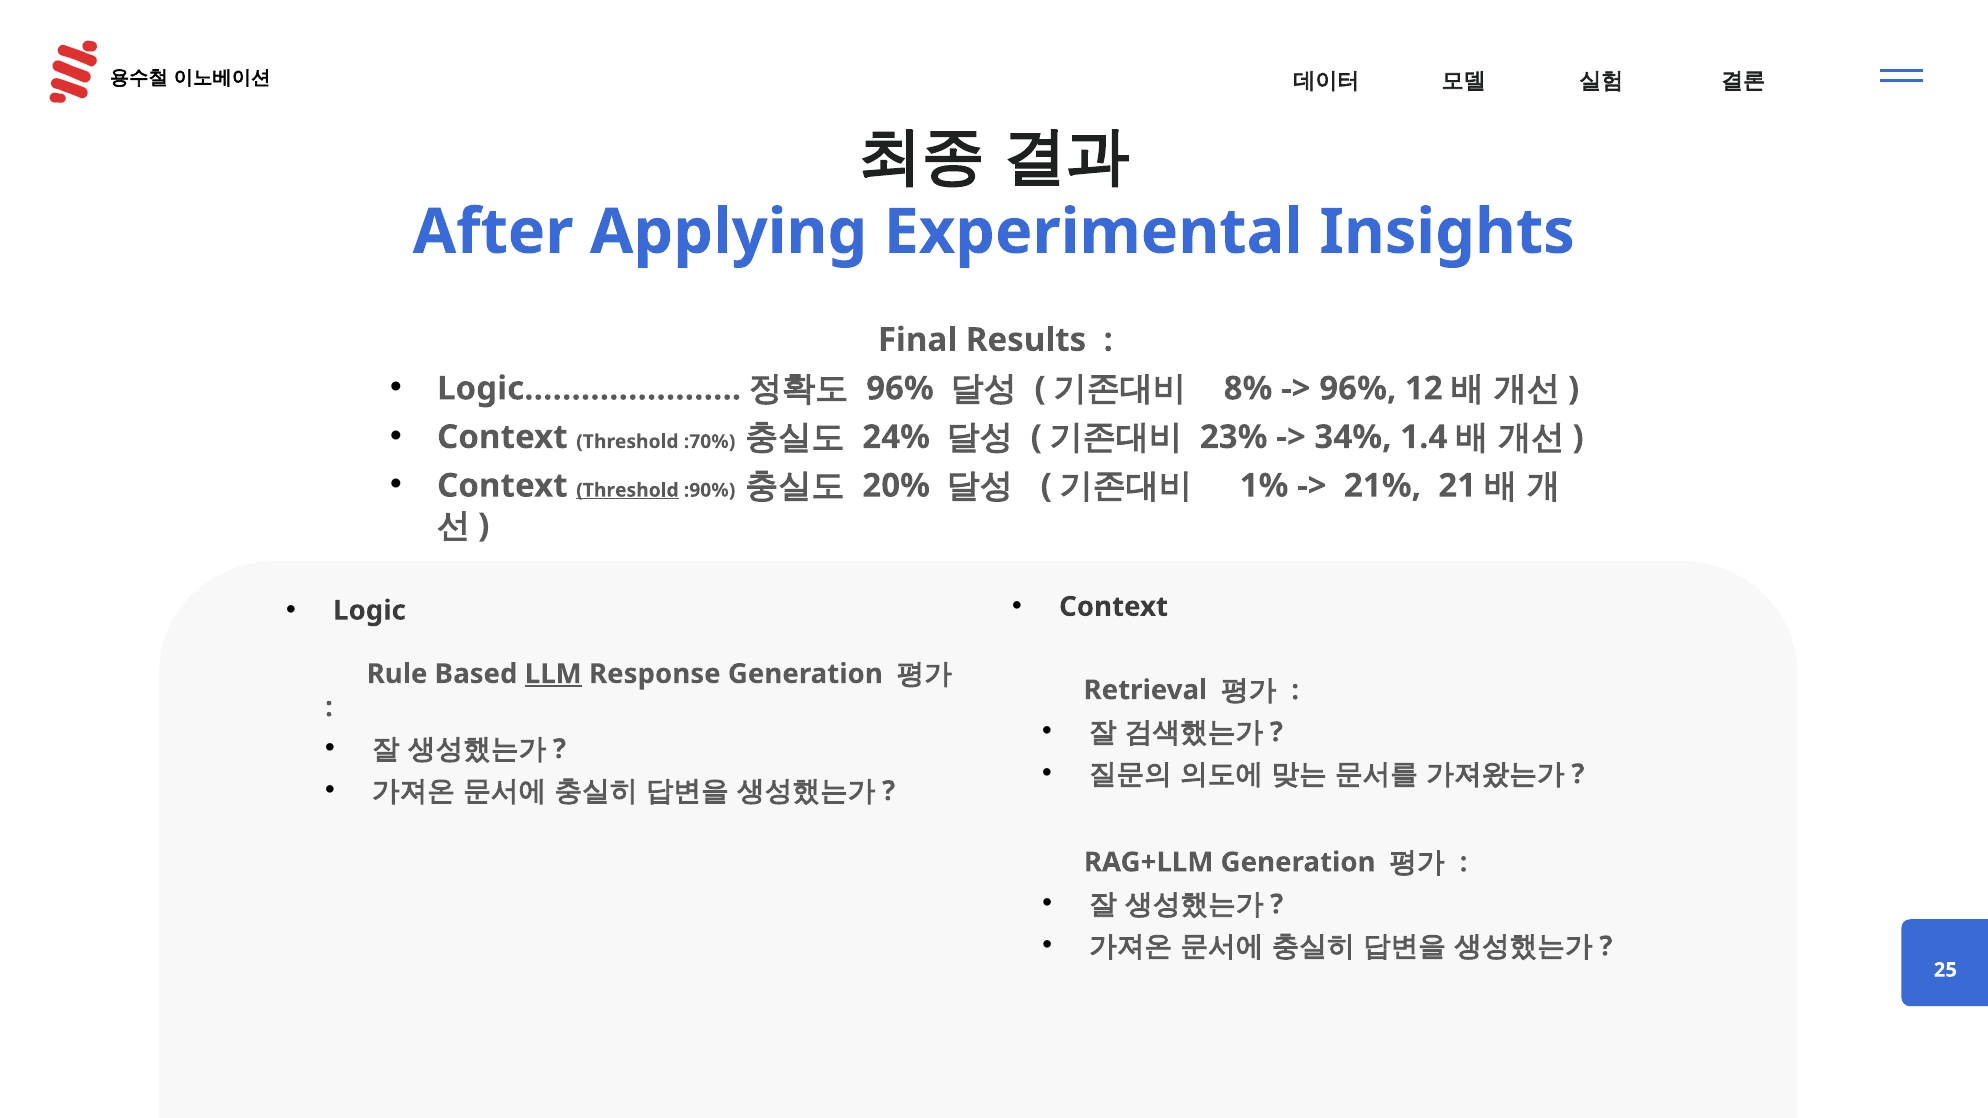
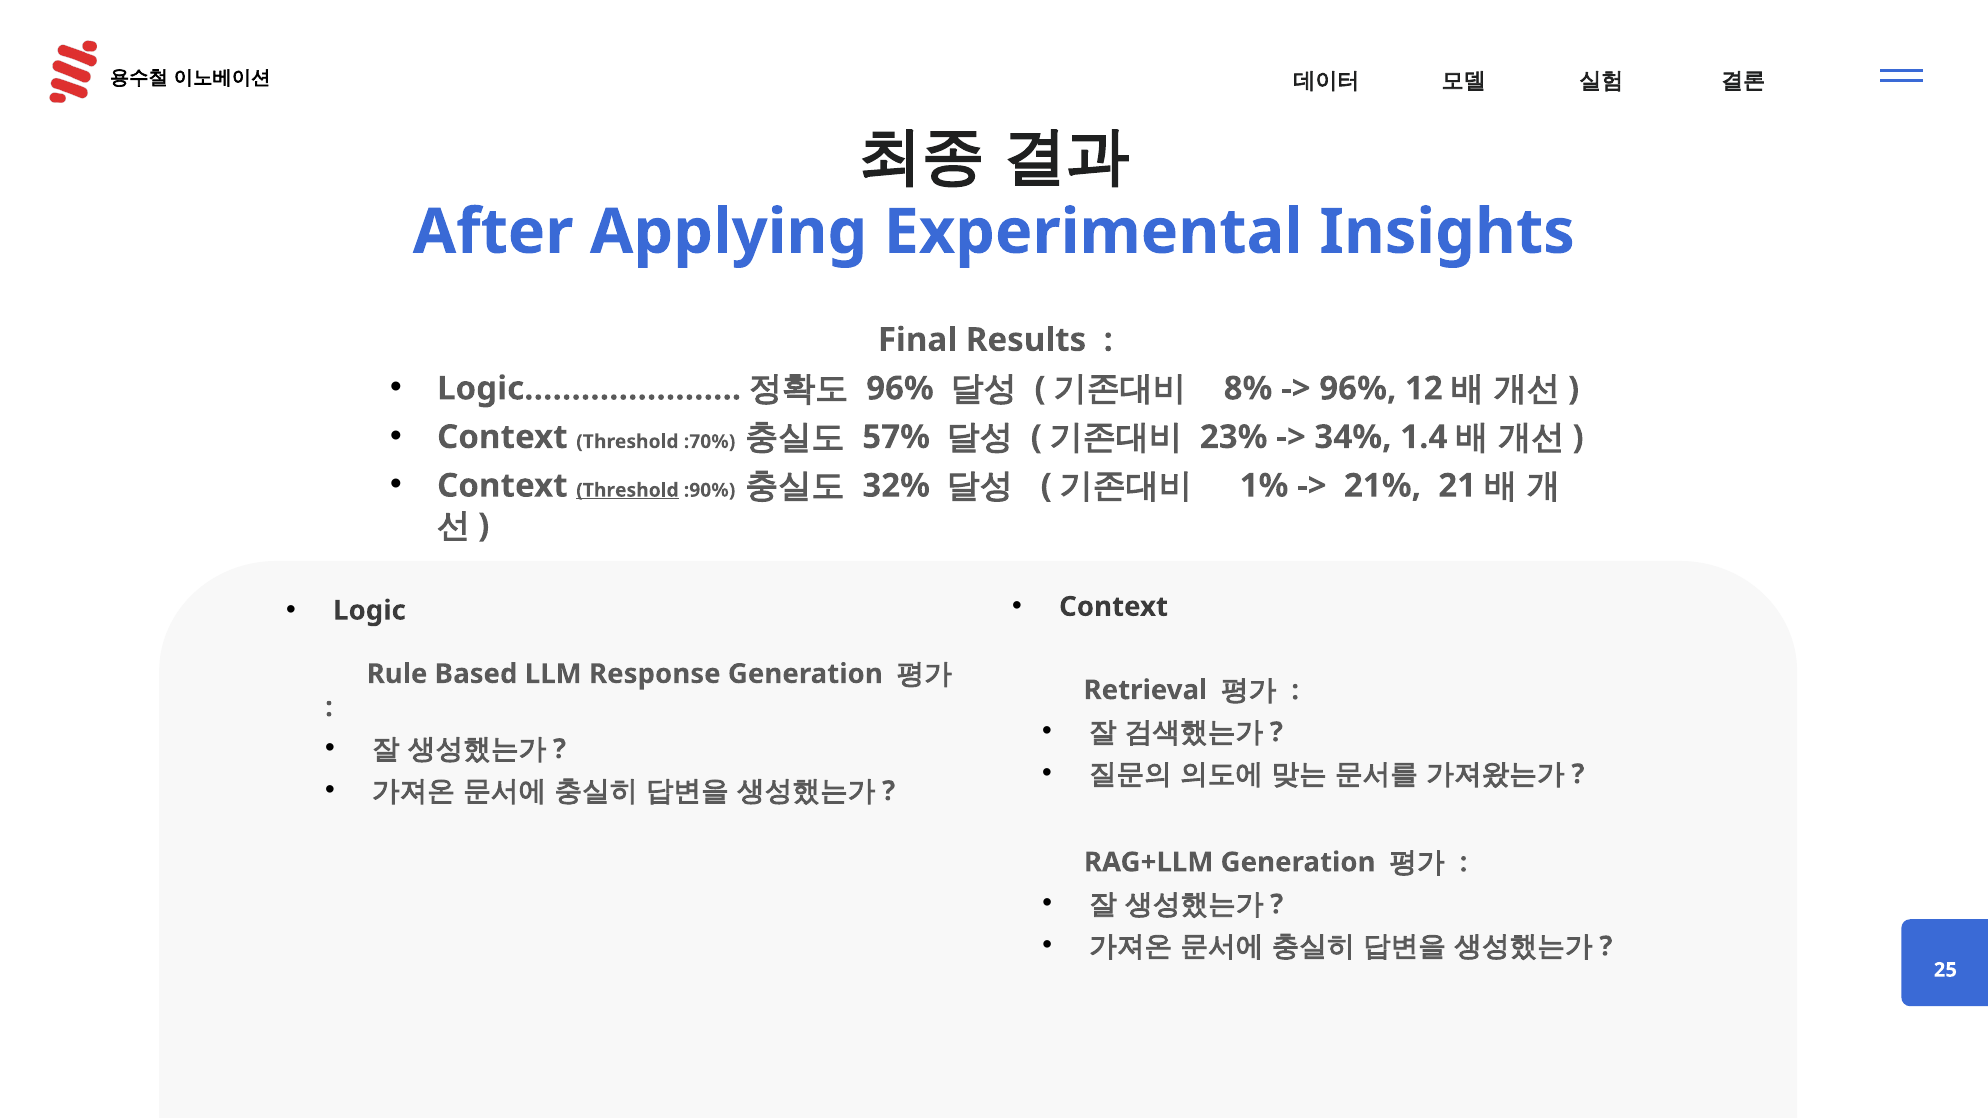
24%: 24% -> 57%
20%: 20% -> 32%
LLM underline: present -> none
